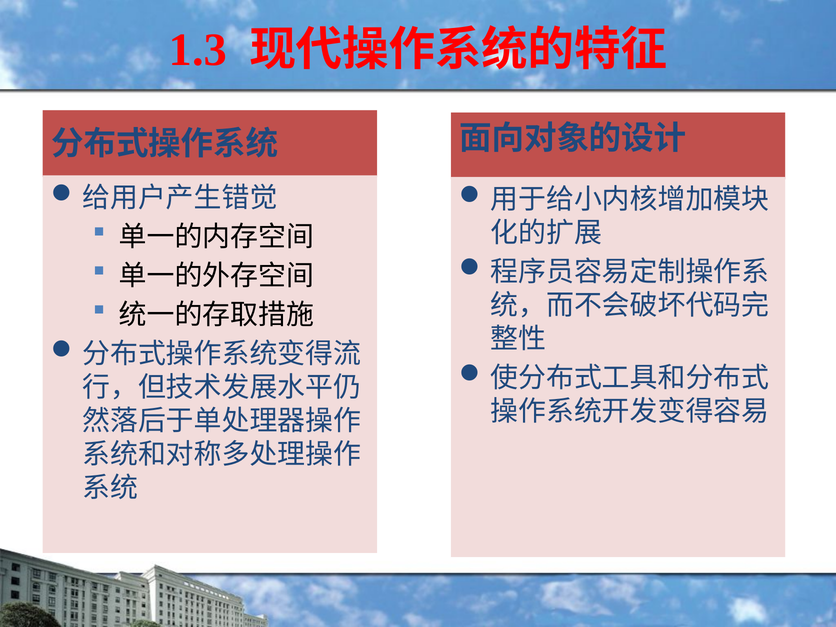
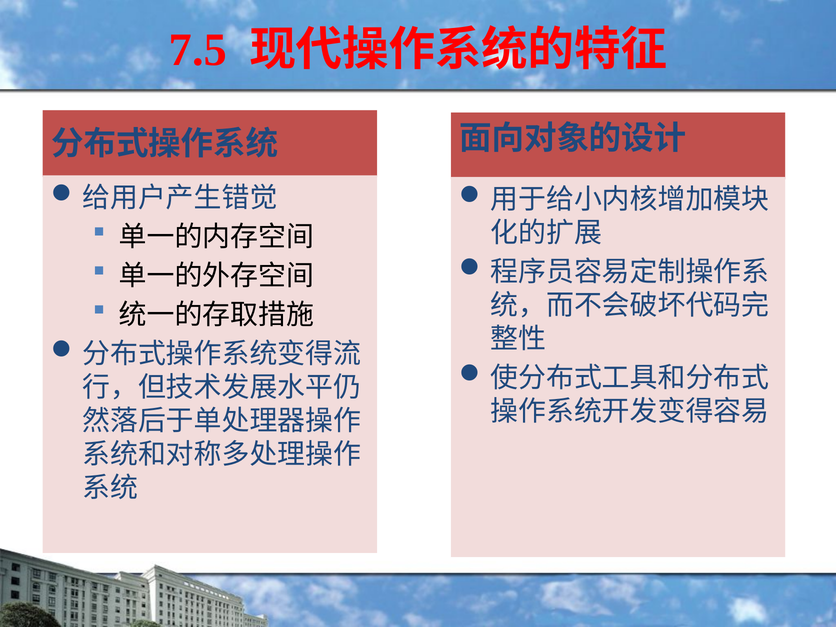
1.3: 1.3 -> 7.5
